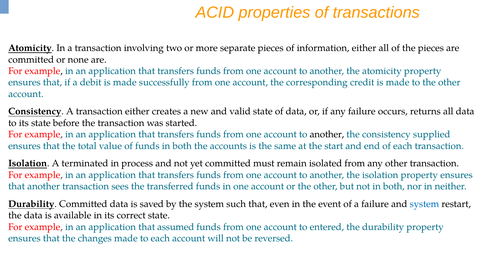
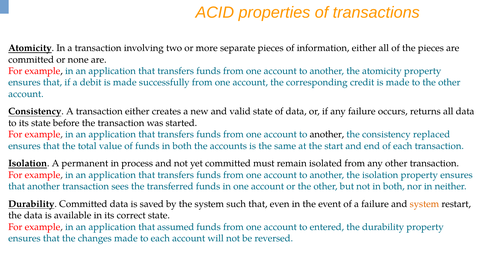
supplied: supplied -> replaced
terminated: terminated -> permanent
system at (424, 204) colour: blue -> orange
